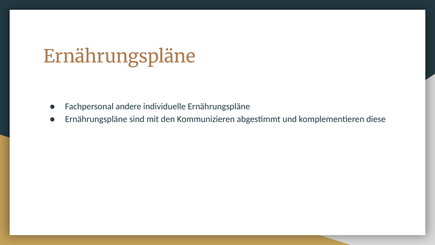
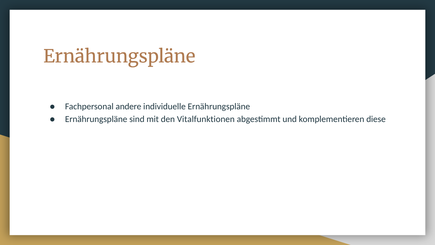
Kommunizieren: Kommunizieren -> Vitalfunktionen
